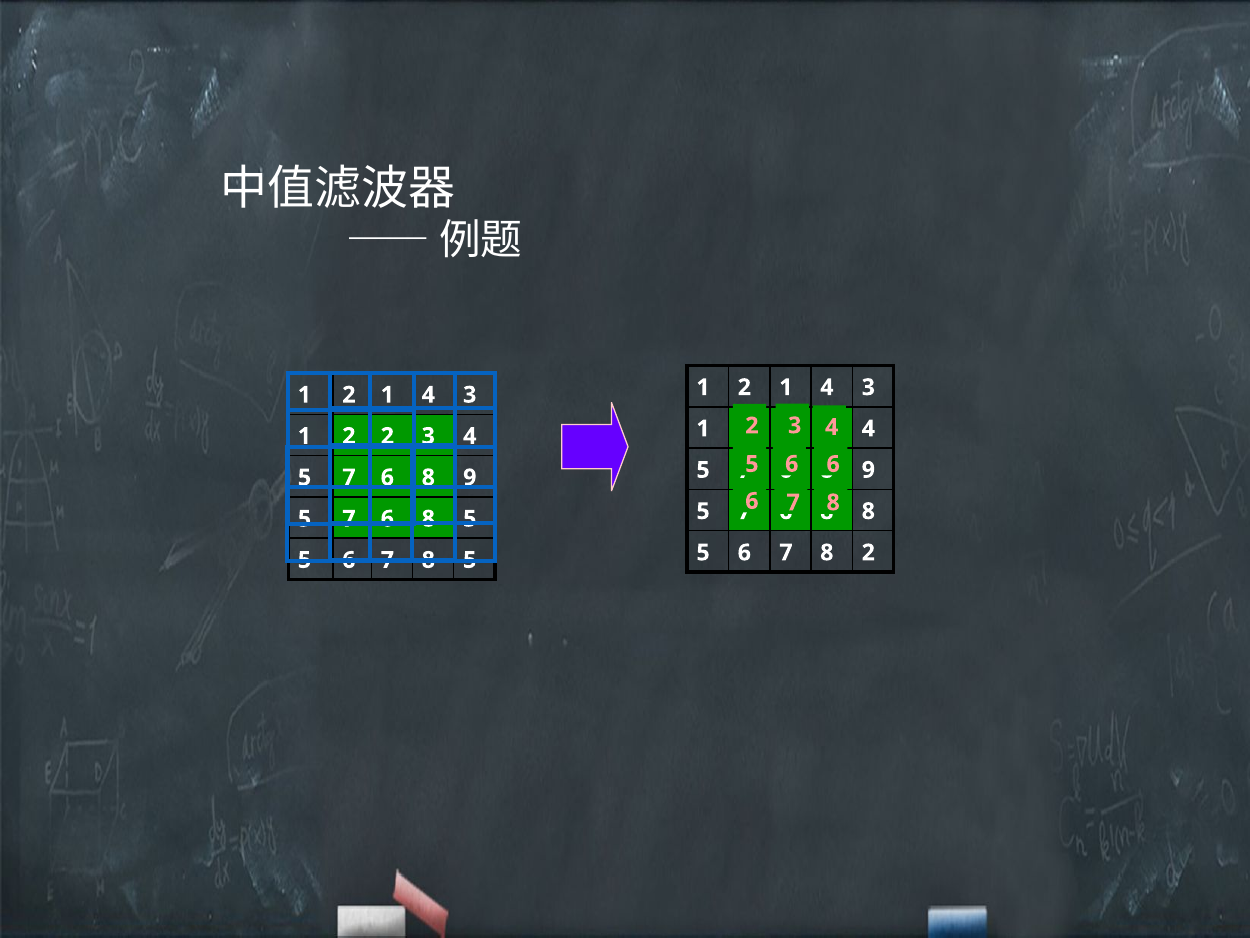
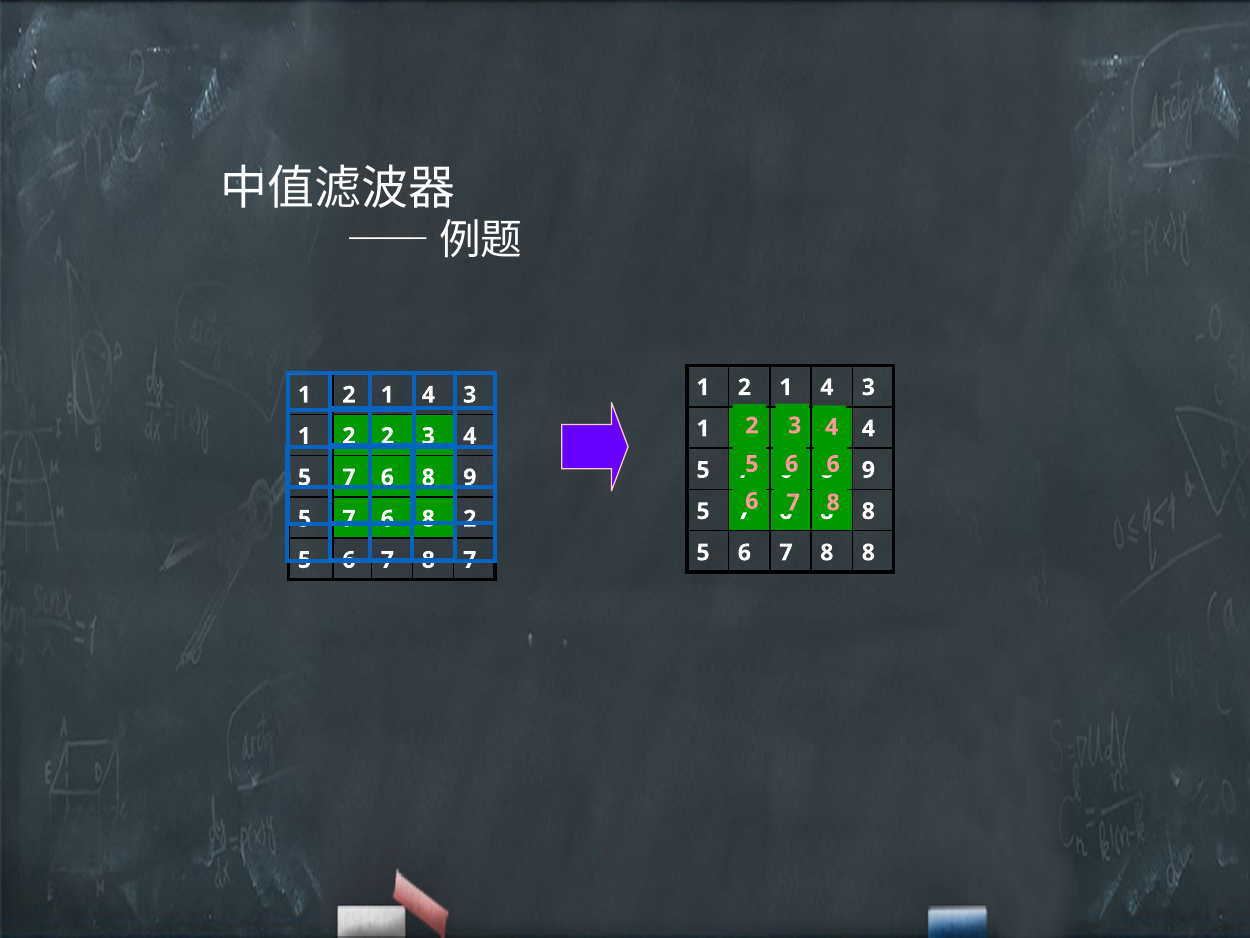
6 8 5: 5 -> 2
7 8 2: 2 -> 8
7 8 5: 5 -> 7
